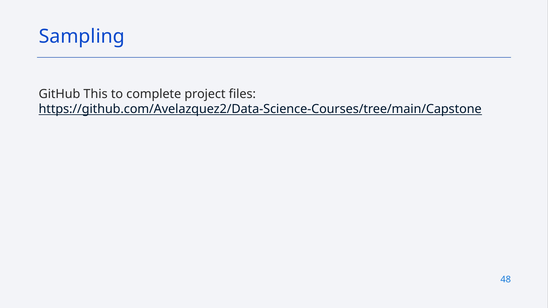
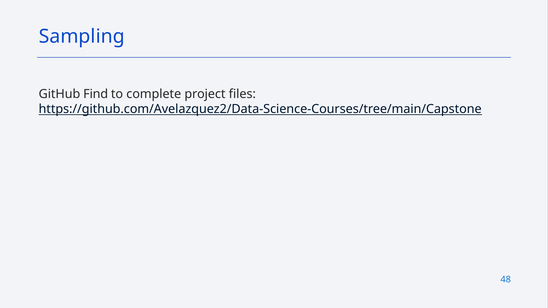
This: This -> Find
